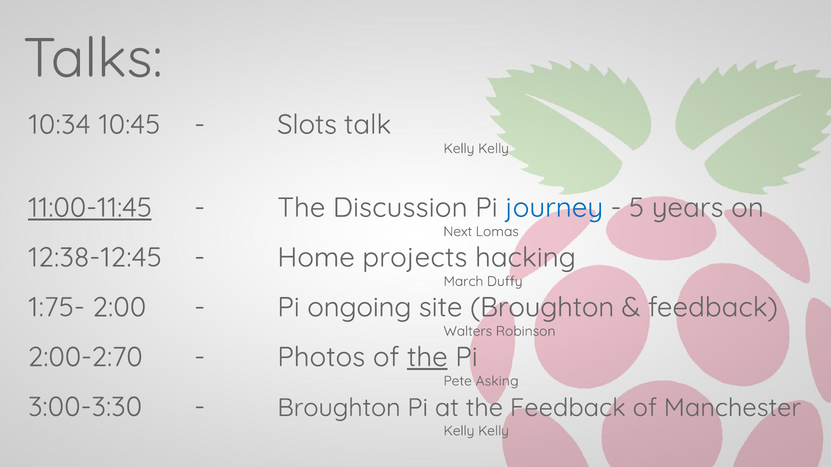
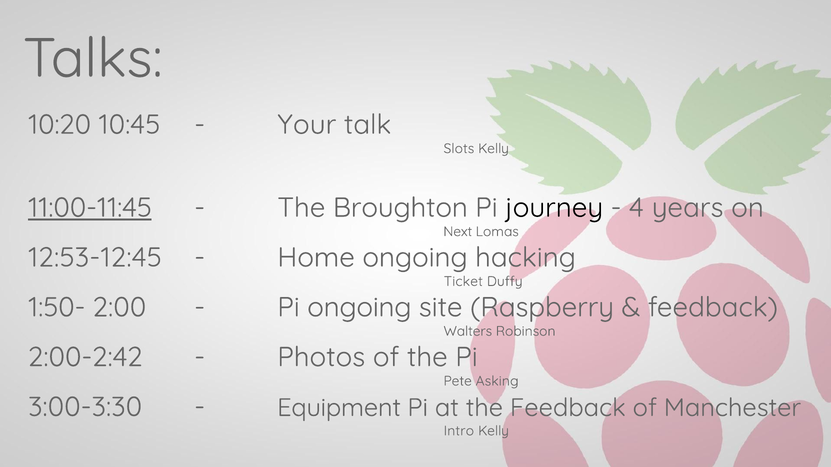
10:34: 10:34 -> 10:20
Slots: Slots -> Your
Kelly at (459, 149): Kelly -> Slots
Discussion: Discussion -> Broughton
journey colour: blue -> black
5: 5 -> 4
12:38-12:45: 12:38-12:45 -> 12:53-12:45
Home projects: projects -> ongoing
March: March -> Ticket
1:75-: 1:75- -> 1:50-
site Broughton: Broughton -> Raspberry
2:00-2:70: 2:00-2:70 -> 2:00-2:42
the at (427, 357) underline: present -> none
Broughton at (339, 408): Broughton -> Equipment
Kelly at (459, 431): Kelly -> Intro
